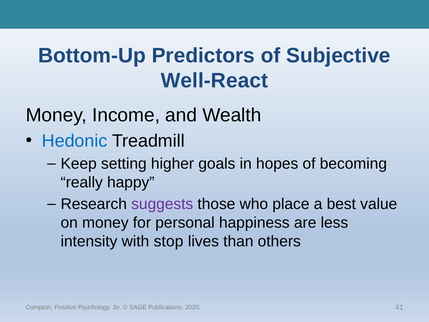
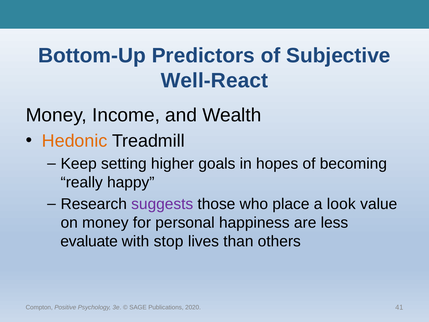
Hedonic colour: blue -> orange
best: best -> look
intensity: intensity -> evaluate
